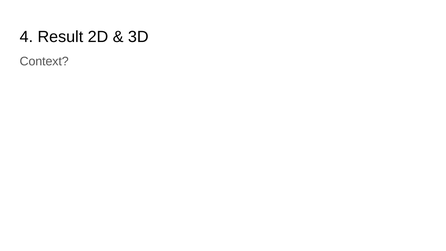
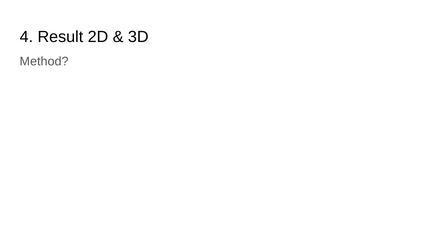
Context: Context -> Method
